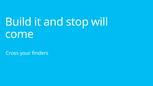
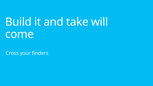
stop: stop -> take
